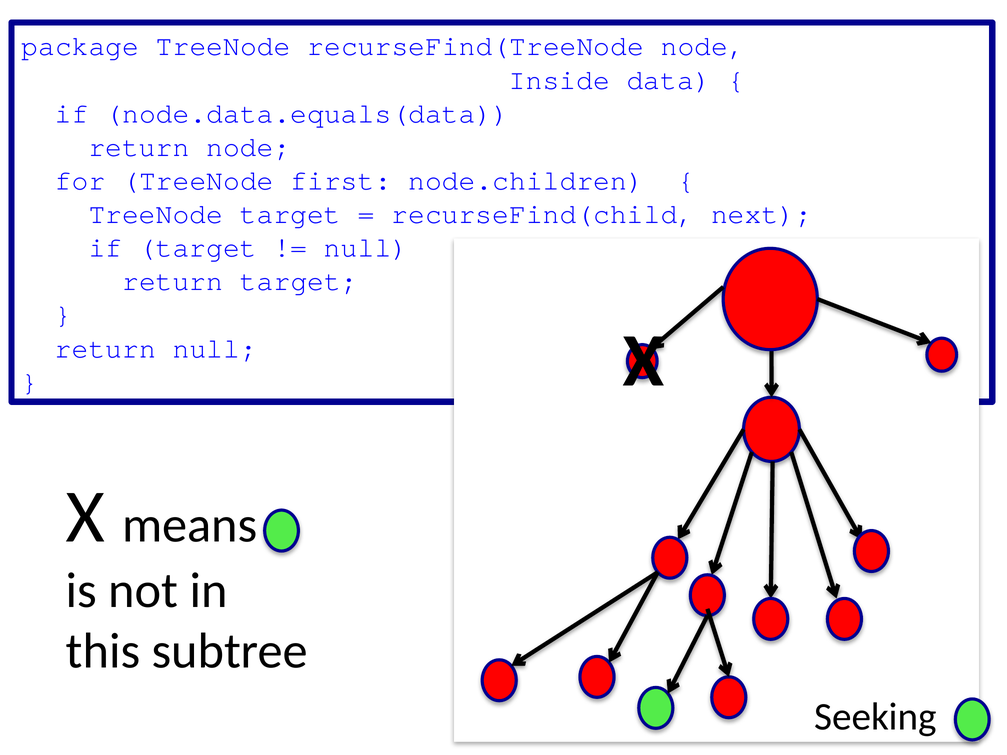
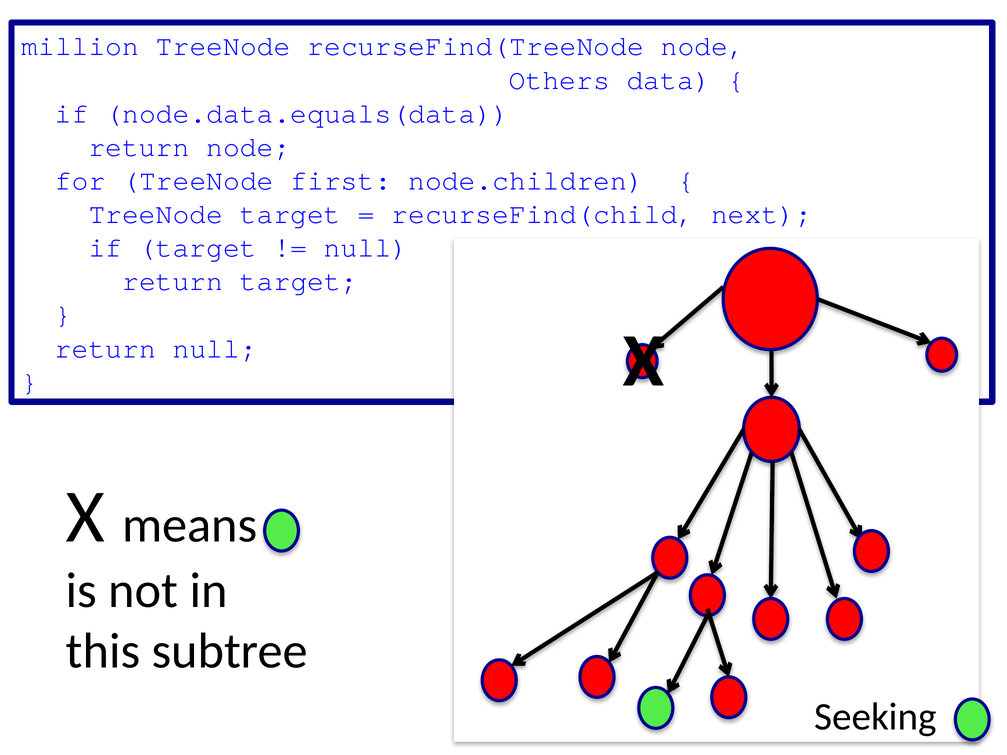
package: package -> million
Inside: Inside -> Others
